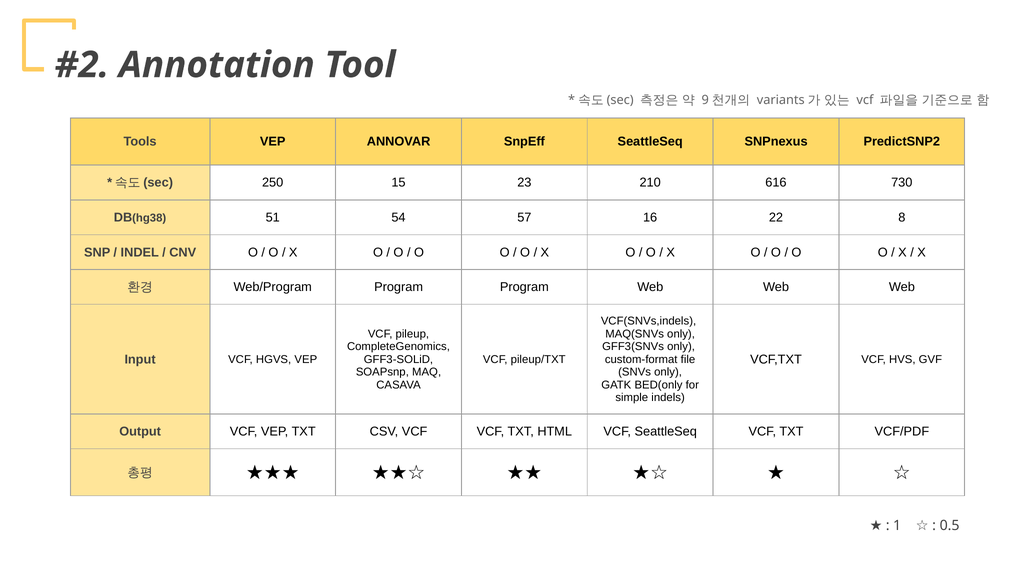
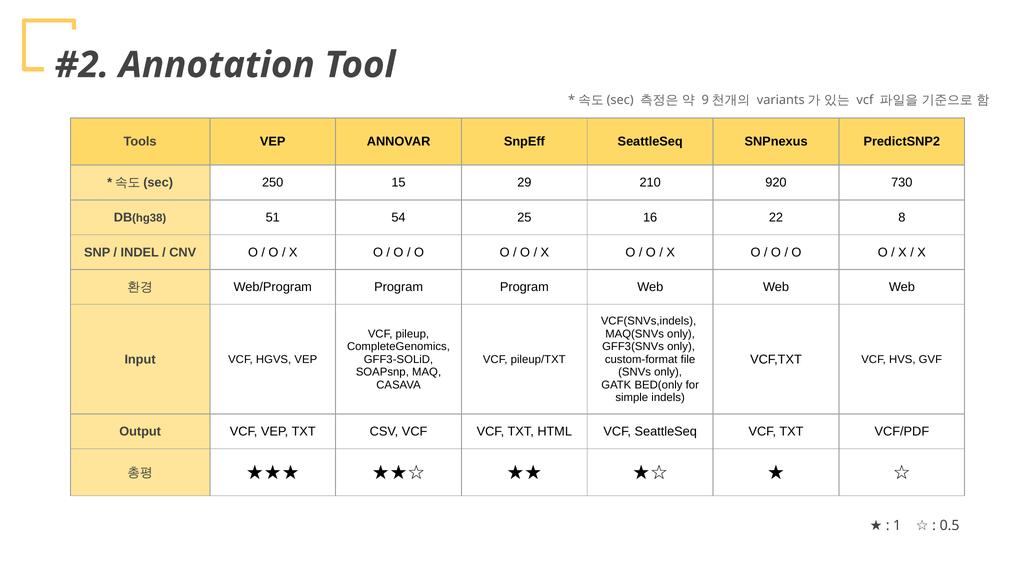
23: 23 -> 29
616: 616 -> 920
57: 57 -> 25
